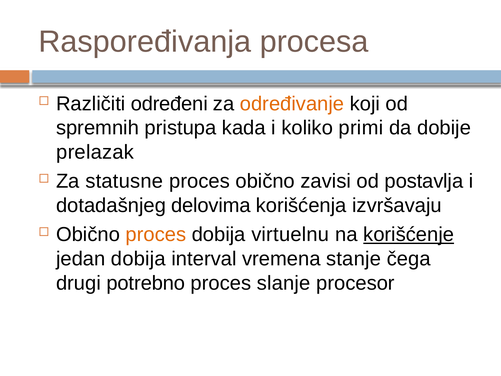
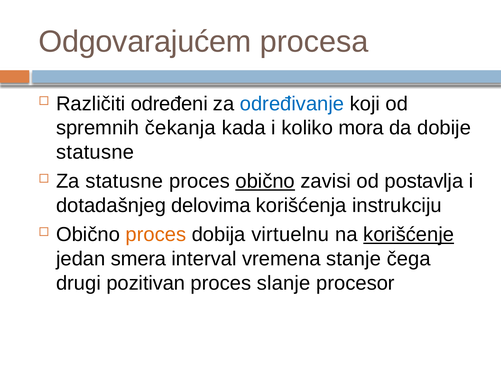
Raspoređivanja: Raspoređivanja -> Odgovarajućem
određivanje colour: orange -> blue
pristupa: pristupa -> čekanja
primi: primi -> mora
prelazak at (95, 152): prelazak -> statusne
obično at (265, 181) underline: none -> present
izvršavaju: izvršavaju -> instrukciju
jedan dobija: dobija -> smera
potrebno: potrebno -> pozitivan
